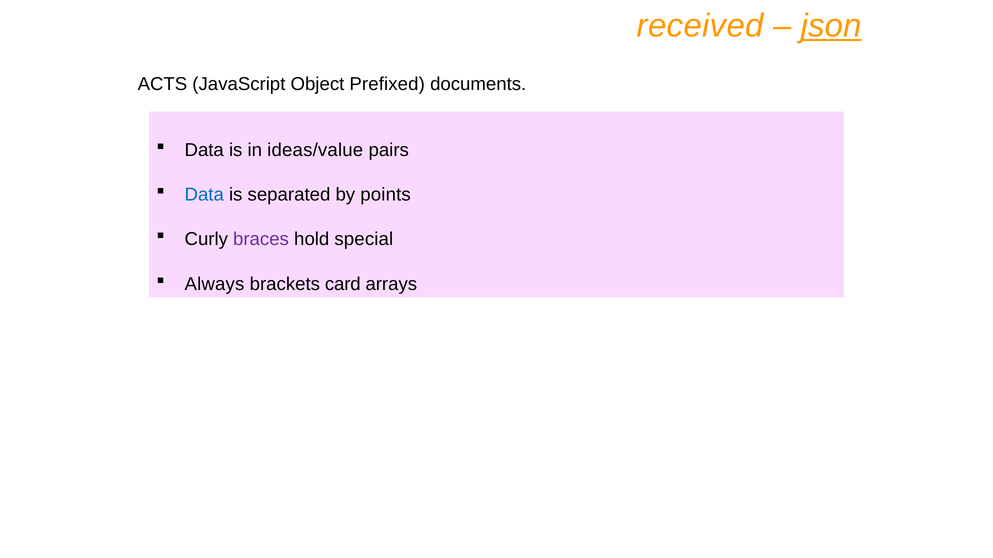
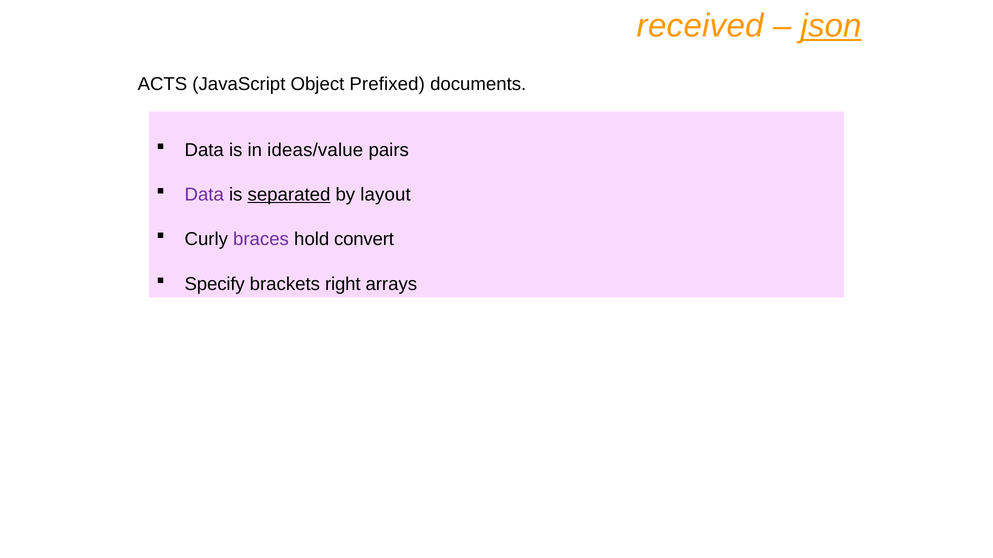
Data at (204, 195) colour: blue -> purple
separated underline: none -> present
points: points -> layout
special: special -> convert
Always: Always -> Specify
card: card -> right
